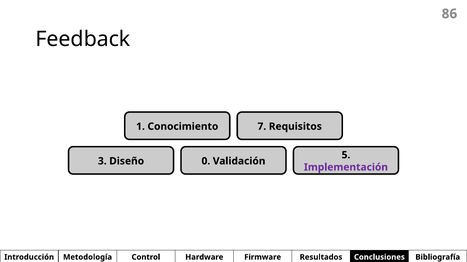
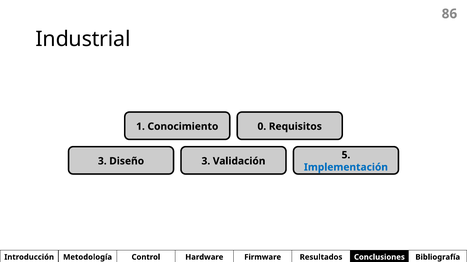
Feedback: Feedback -> Industrial
7: 7 -> 0
Diseño 0: 0 -> 3
Implementación colour: purple -> blue
